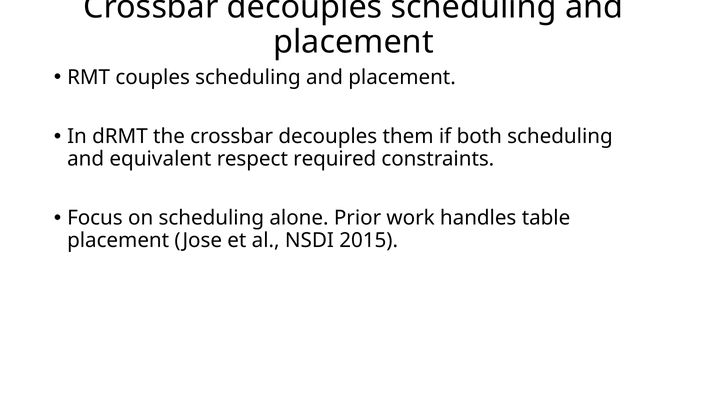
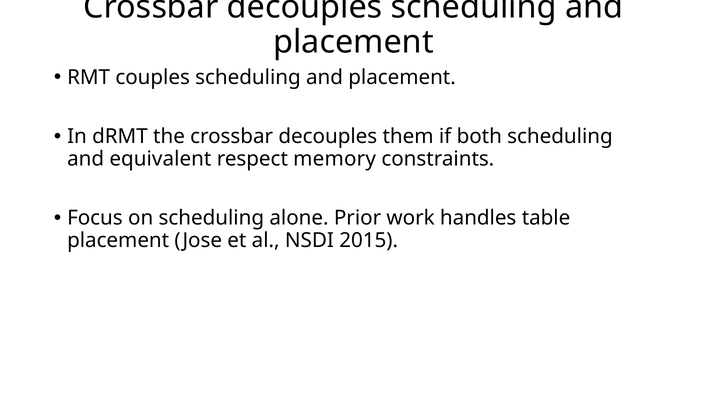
required: required -> memory
